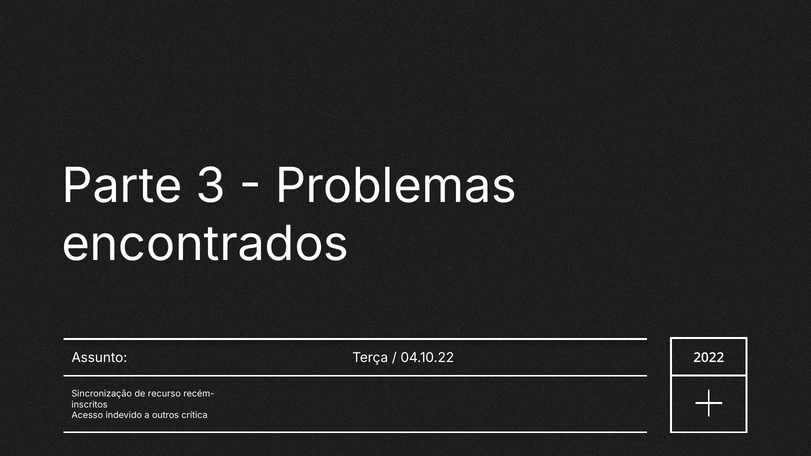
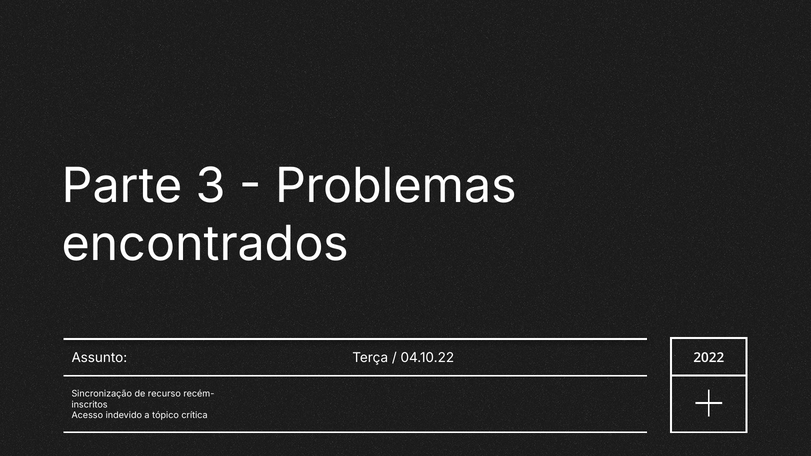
outros: outros -> tópico
